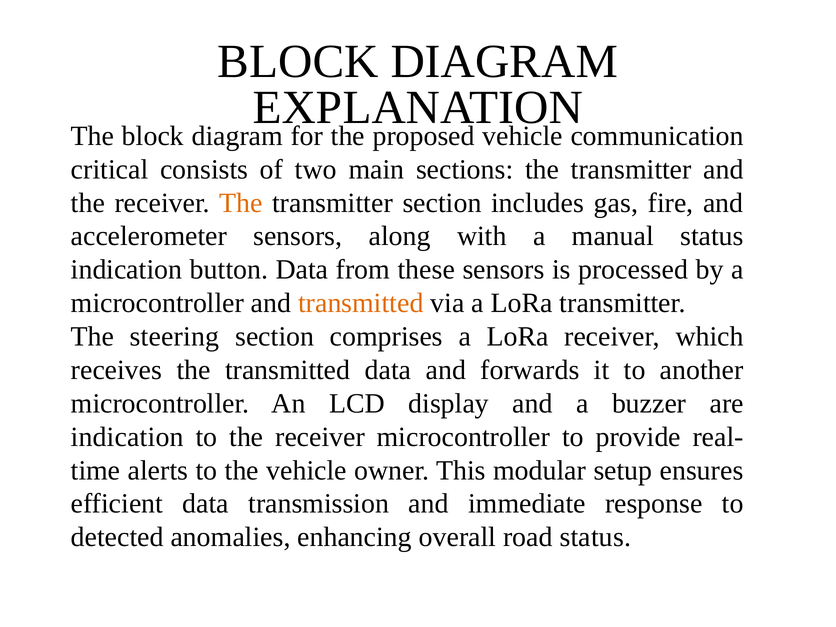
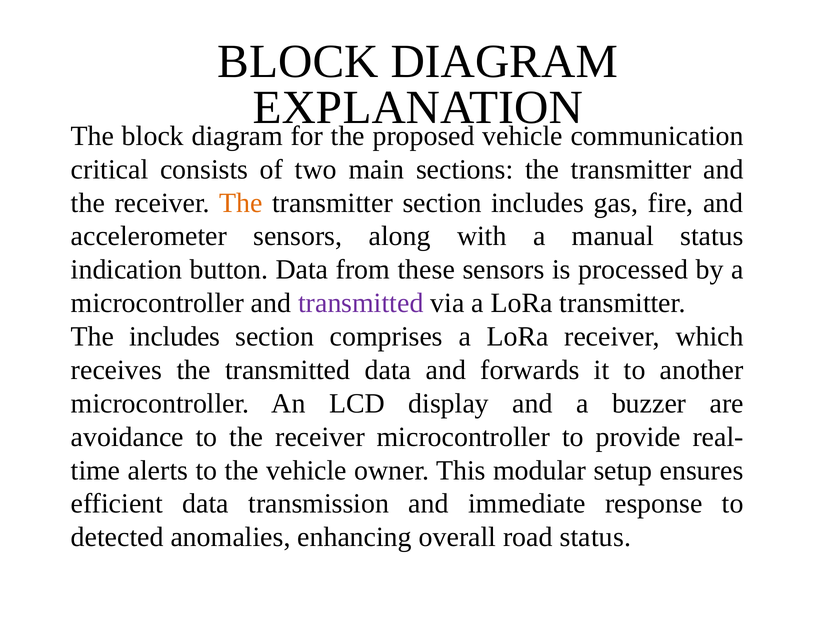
transmitted at (361, 303) colour: orange -> purple
The steering: steering -> includes
indication at (127, 437): indication -> avoidance
